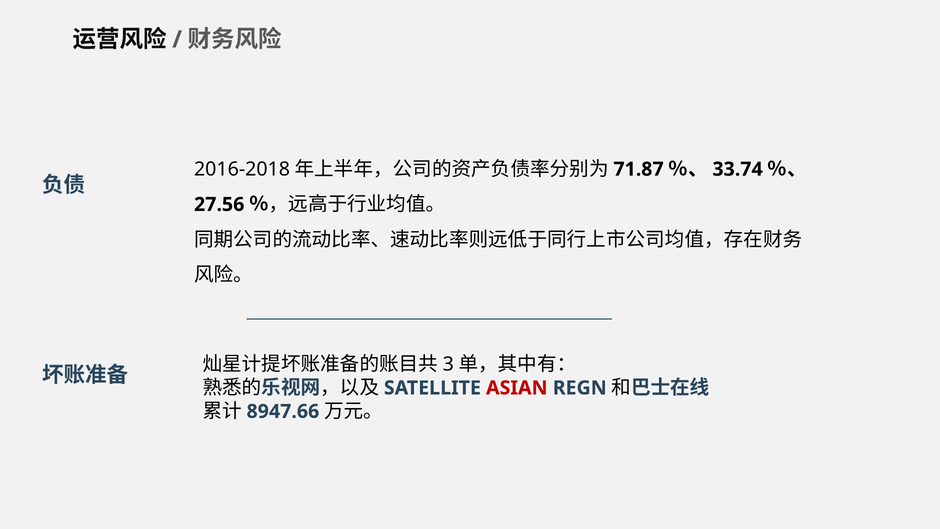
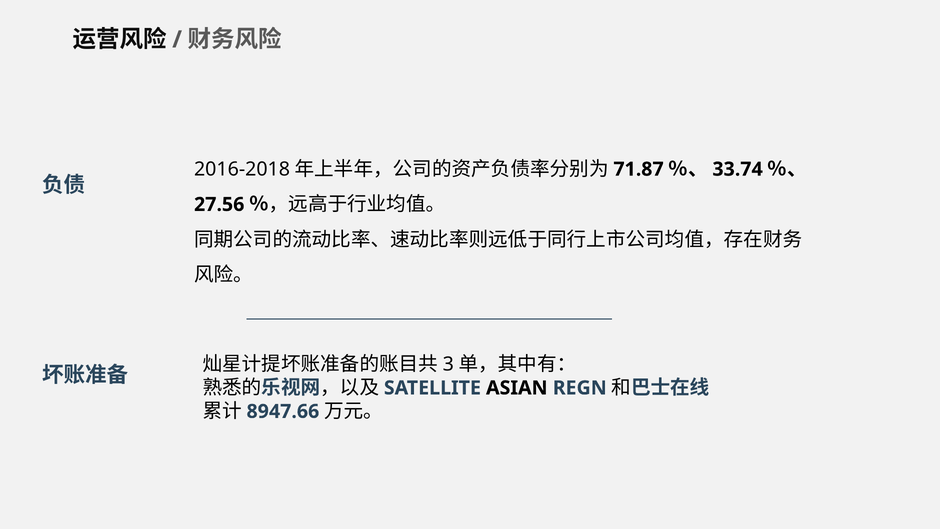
ASIAN colour: red -> black
